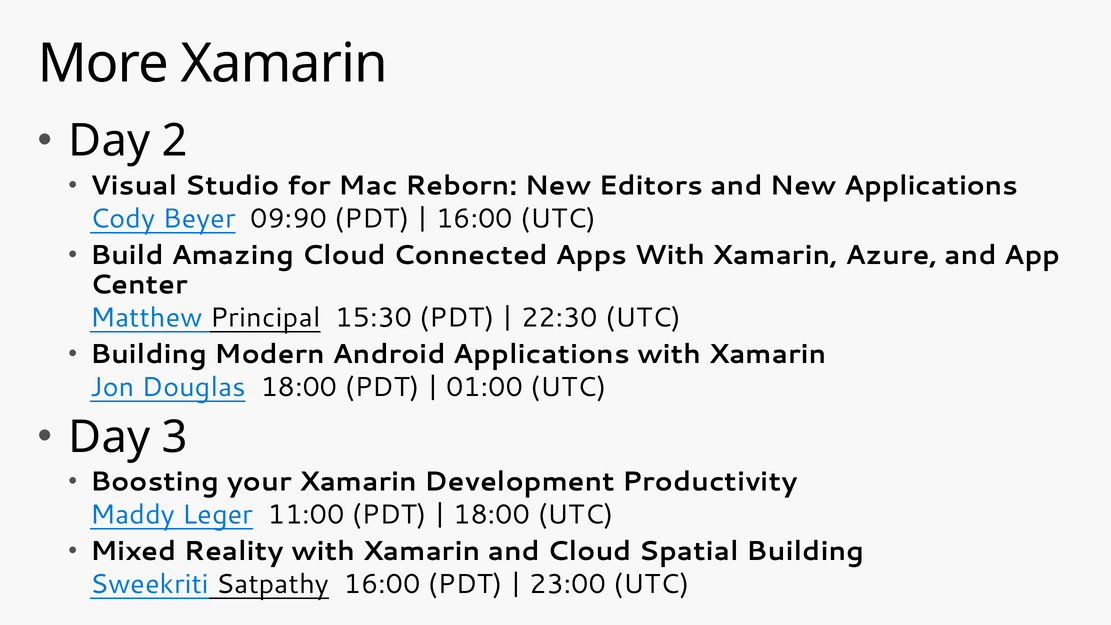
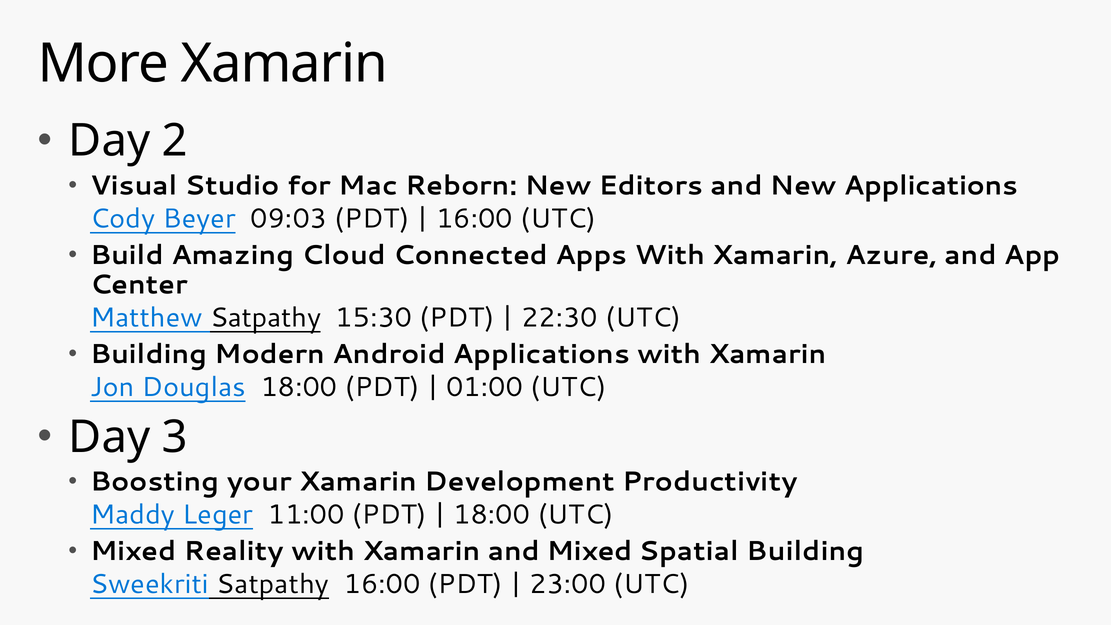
09:90: 09:90 -> 09:03
Matthew Principal: Principal -> Satpathy
and Cloud: Cloud -> Mixed
